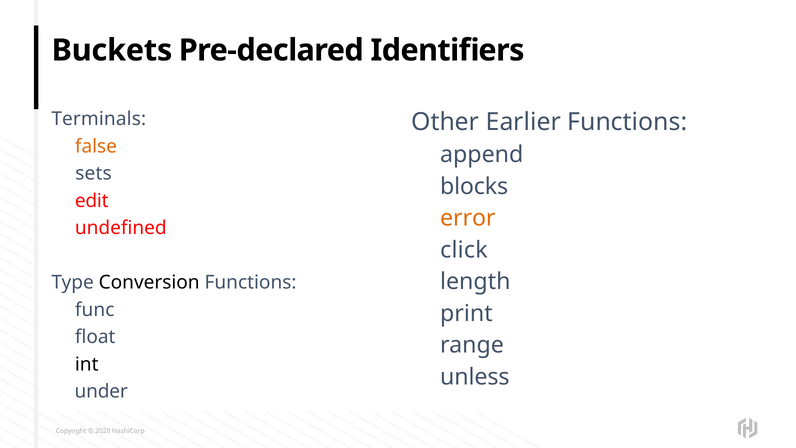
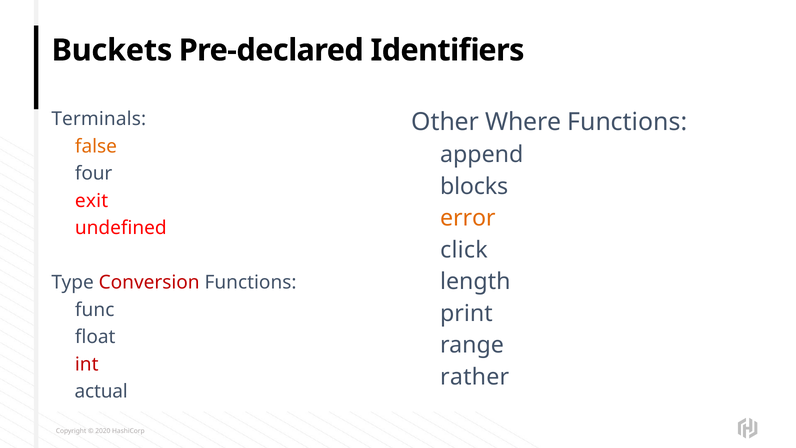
Earlier: Earlier -> Where
sets: sets -> four
edit: edit -> exit
Conversion colour: black -> red
int colour: black -> red
unless: unless -> rather
under: under -> actual
